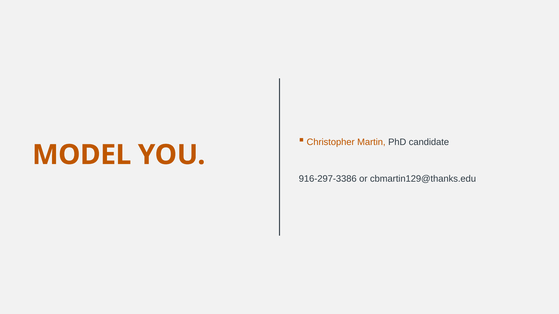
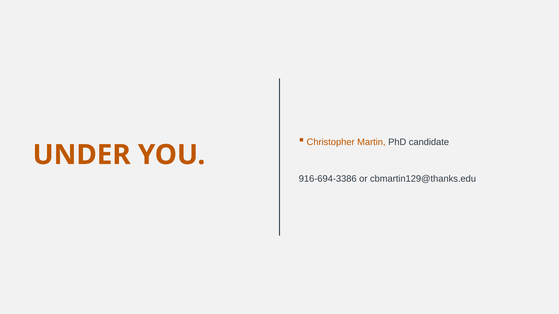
MODEL: MODEL -> UNDER
916-297-3386: 916-297-3386 -> 916-694-3386
